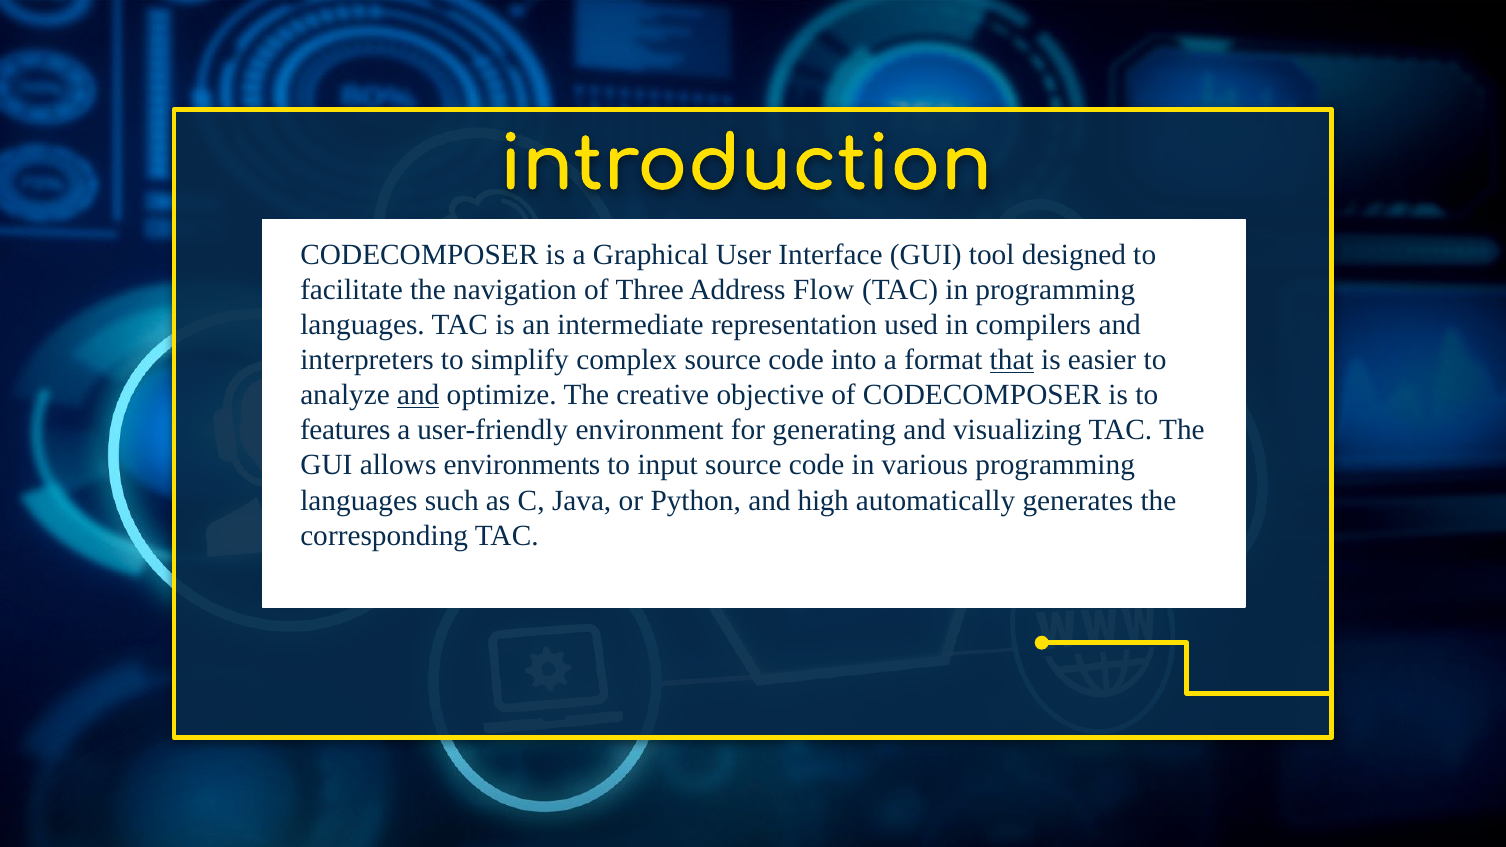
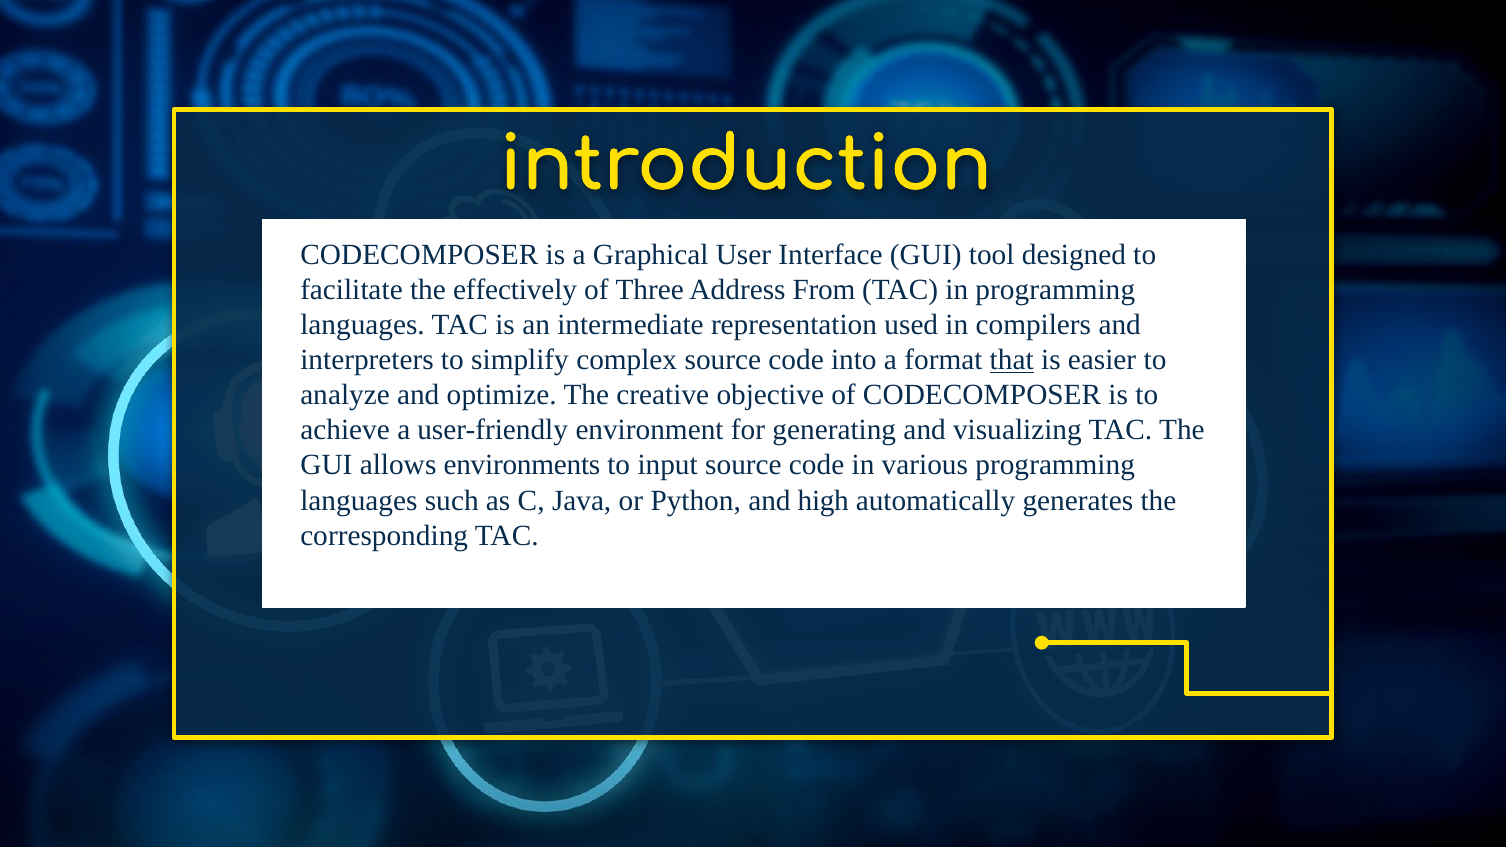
navigation: navigation -> effectively
Flow: Flow -> From
and at (418, 395) underline: present -> none
features: features -> achieve
